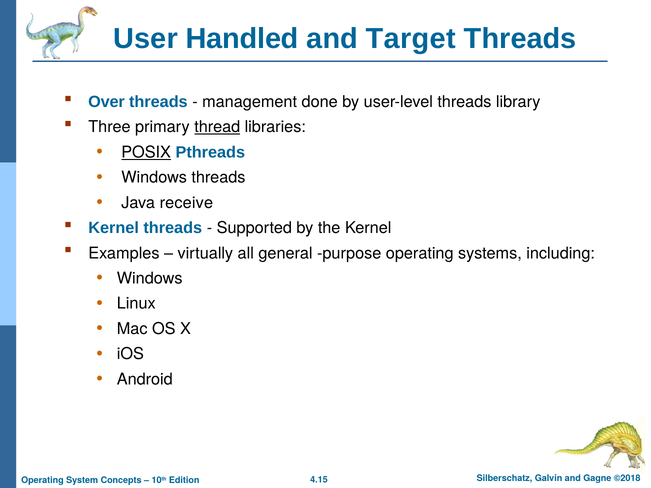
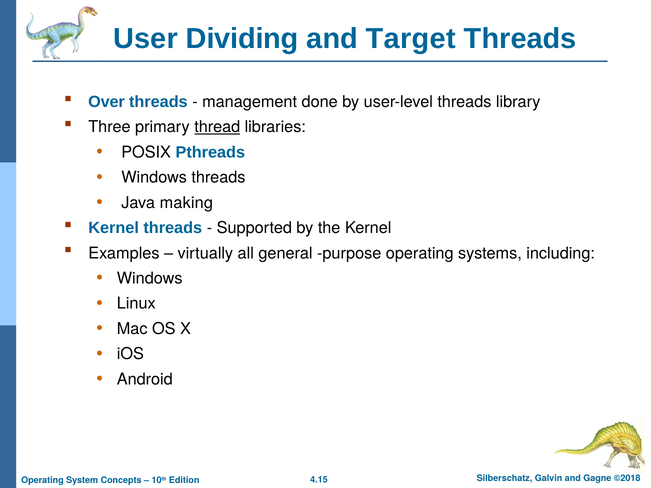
Handled: Handled -> Dividing
POSIX underline: present -> none
receive: receive -> making
